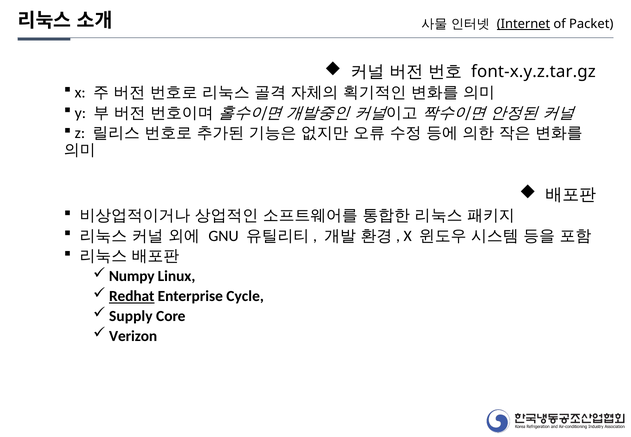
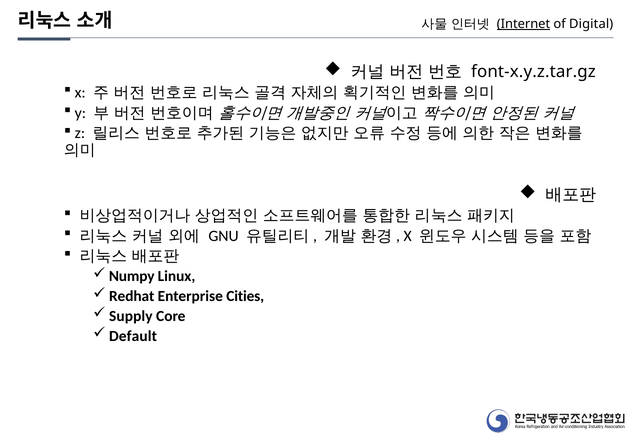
Packet: Packet -> Digital
Redhat underline: present -> none
Cycle: Cycle -> Cities
Verizon: Verizon -> Default
